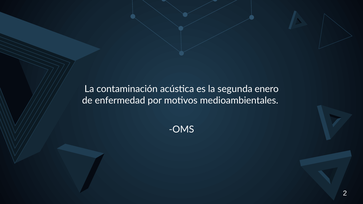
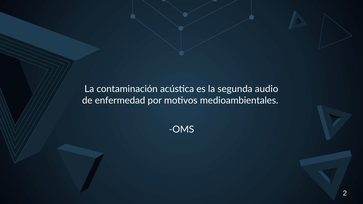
enero: enero -> audio
